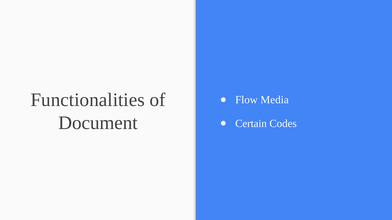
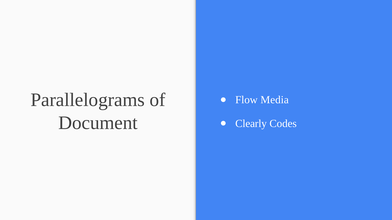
Functionalities: Functionalities -> Parallelograms
Certain: Certain -> Clearly
